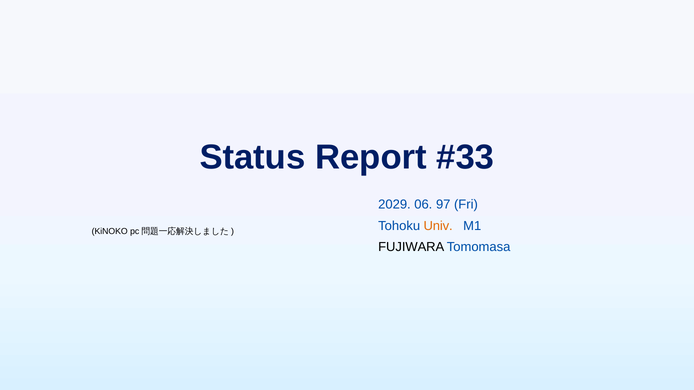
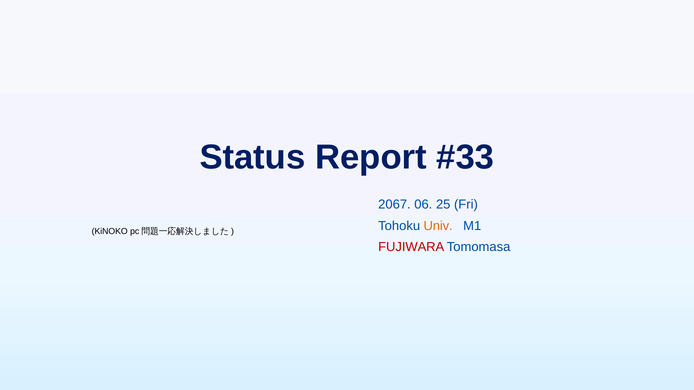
2029: 2029 -> 2067
97: 97 -> 25
FUJIWARA at (411, 247) colour: black -> red
